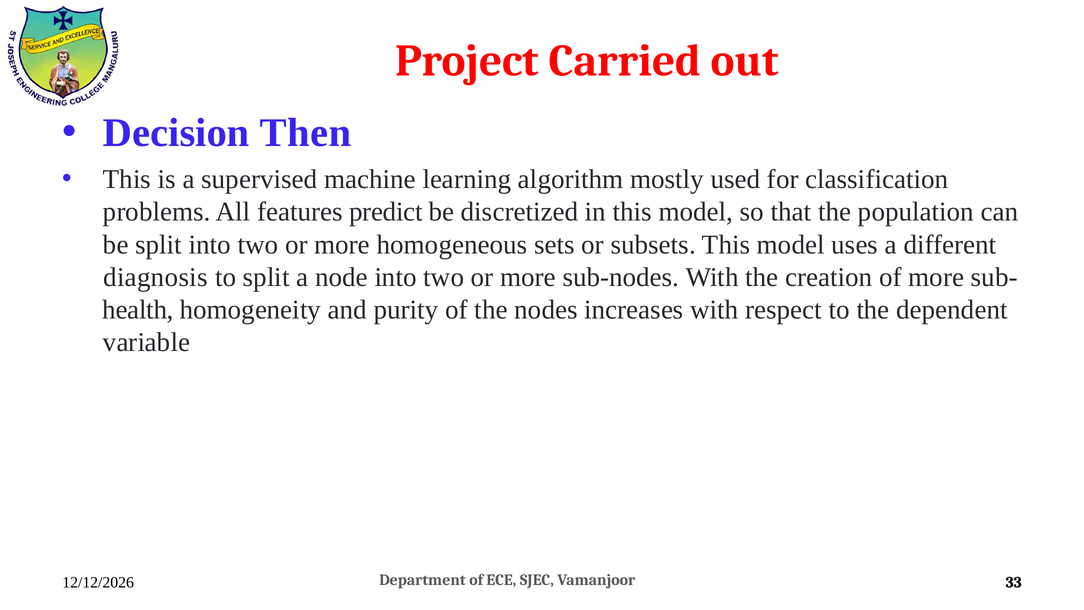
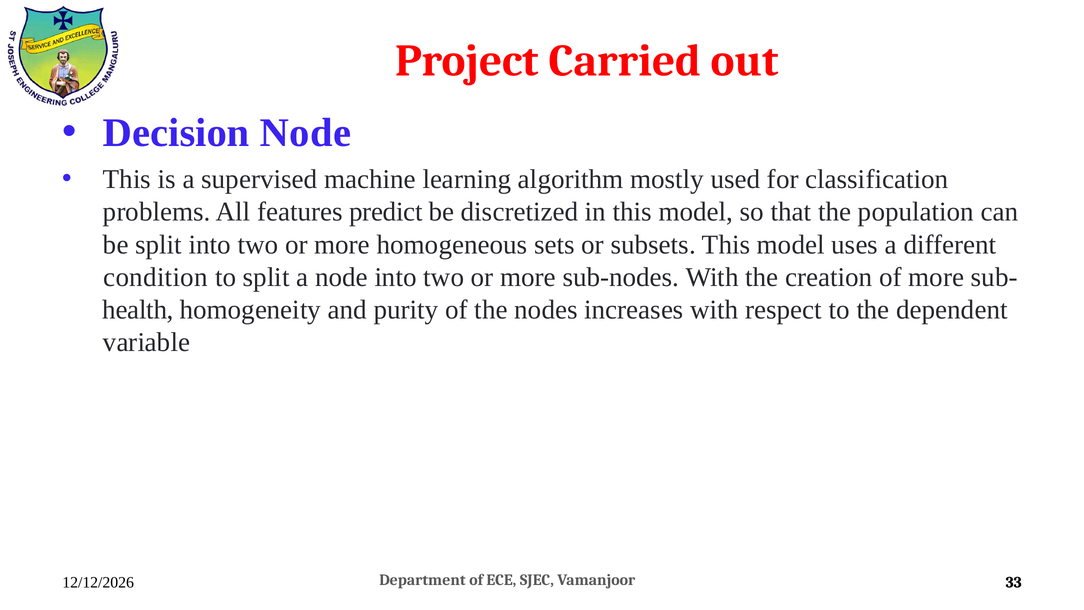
Decision Then: Then -> Node
diagnosis: diagnosis -> condition
